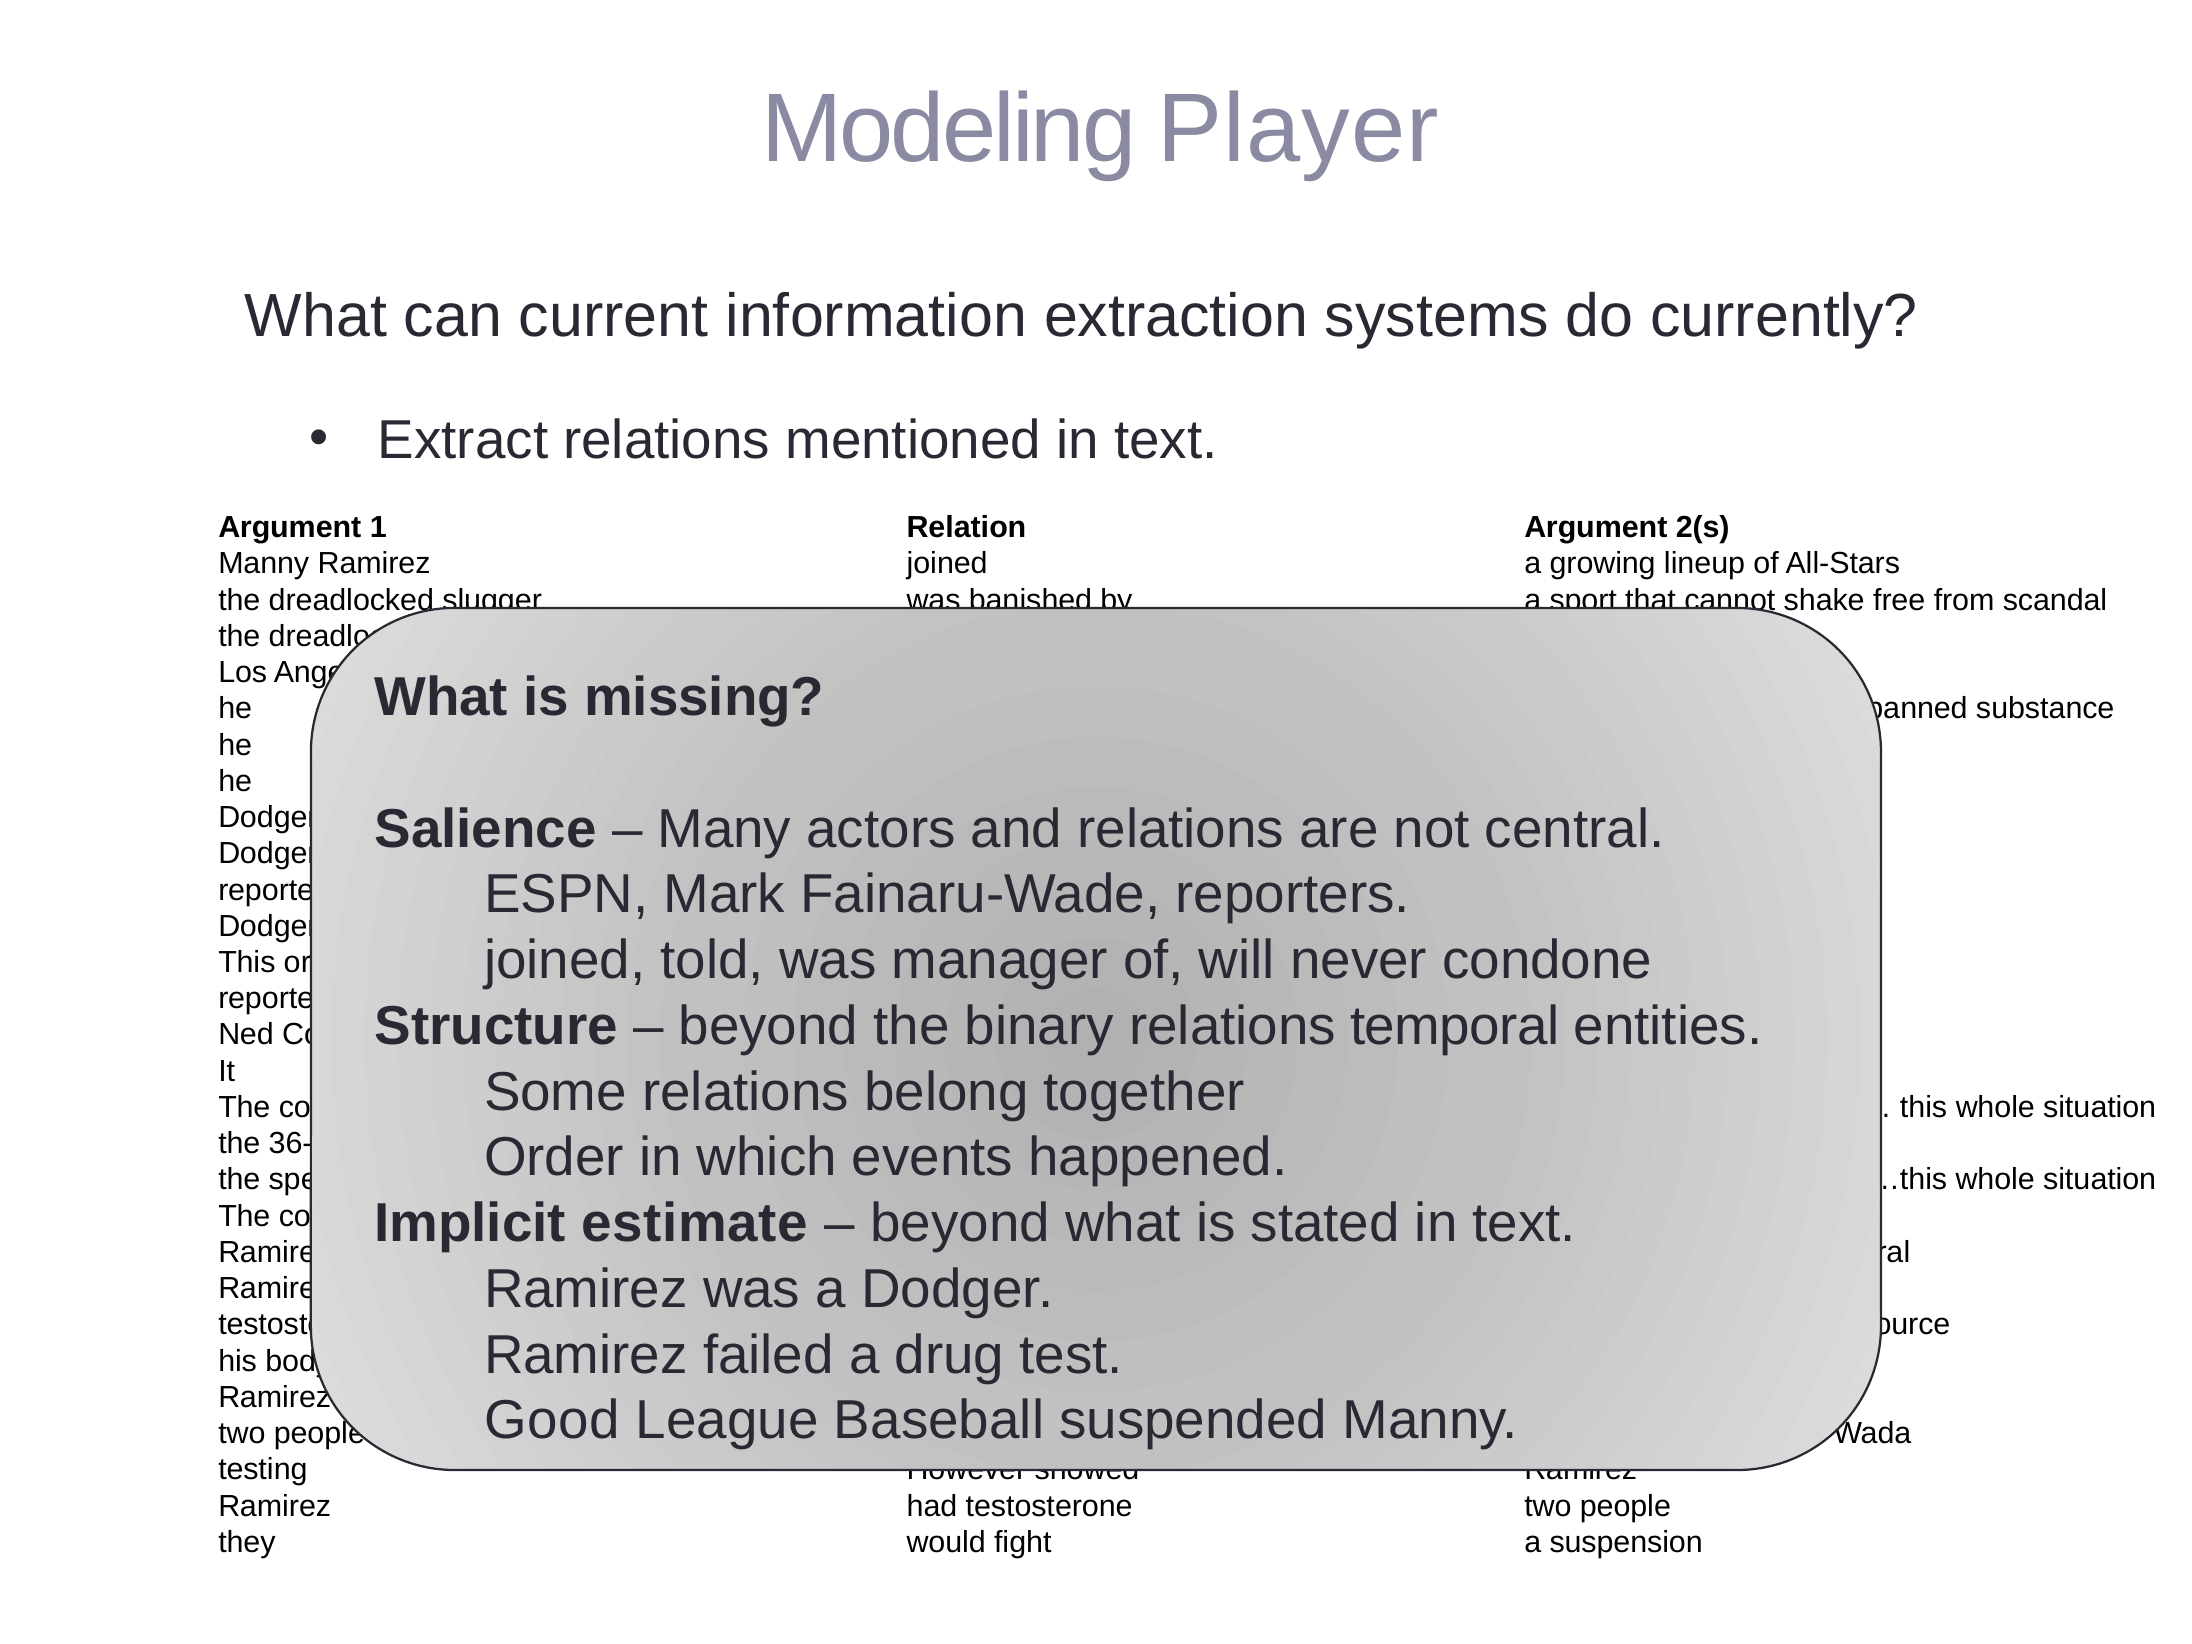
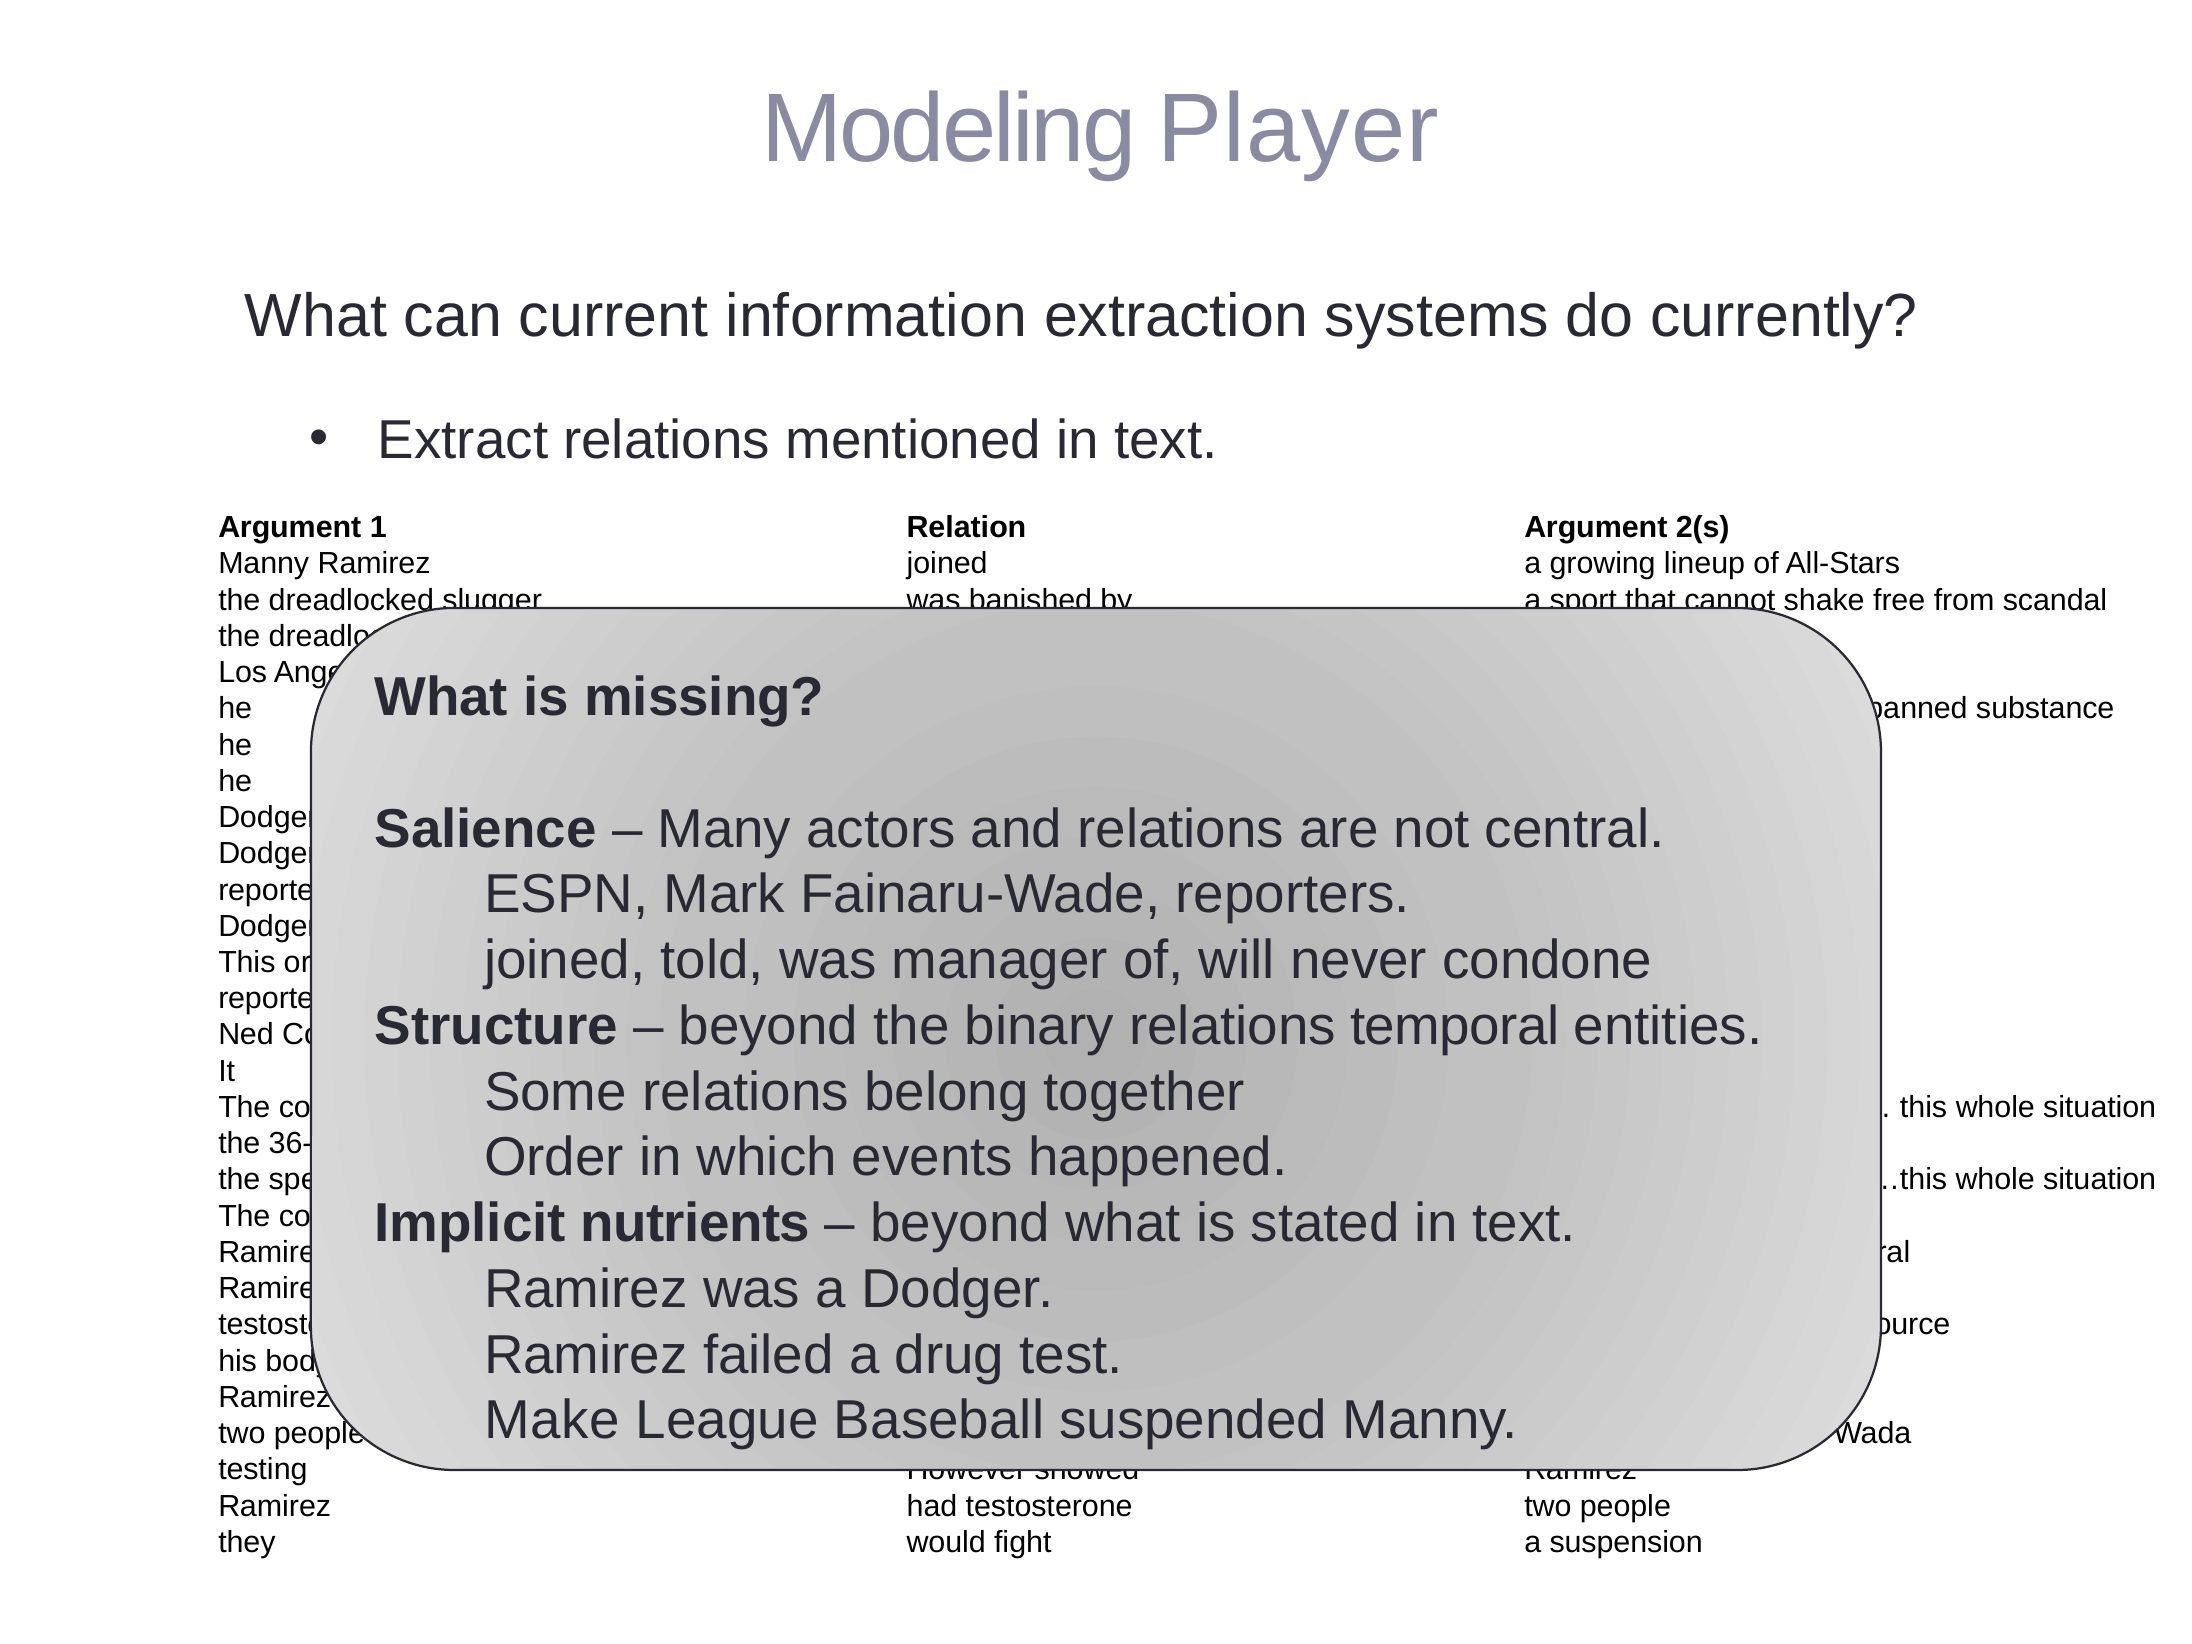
estimate: estimate -> nutrients
Good: Good -> Make
